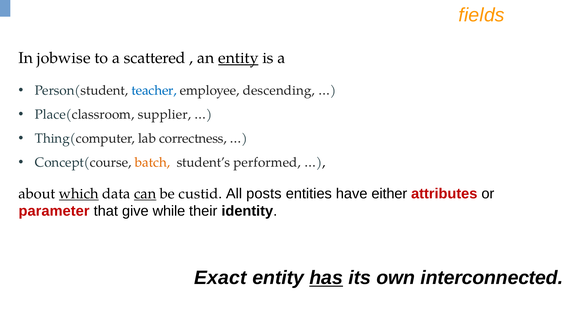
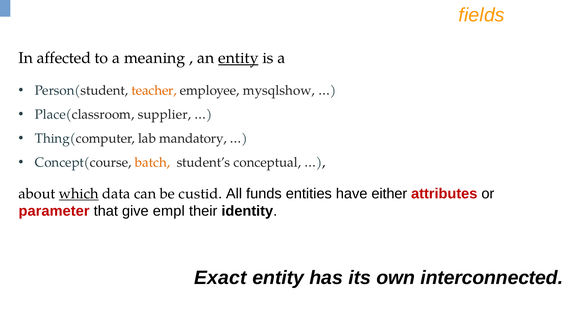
jobwise: jobwise -> affected
scattered: scattered -> meaning
teacher colour: blue -> orange
descending: descending -> mysqlshow
correctness: correctness -> mandatory
performed: performed -> conceptual
can underline: present -> none
posts: posts -> funds
while: while -> empl
has underline: present -> none
